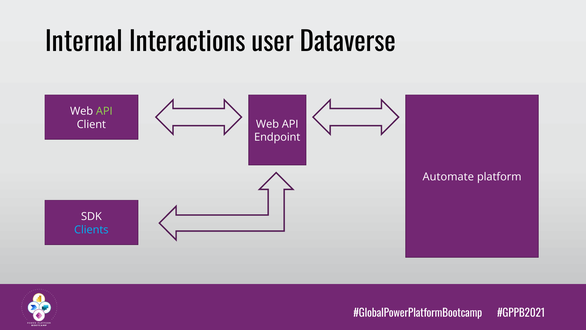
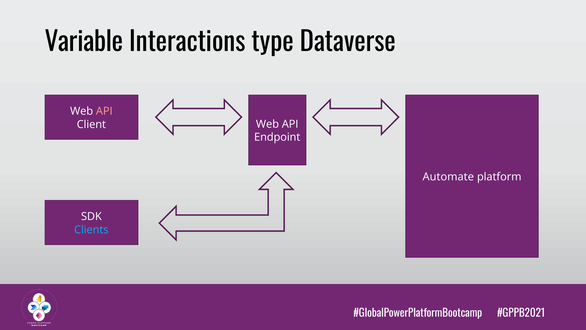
Internal: Internal -> Variable
user: user -> type
API at (104, 111) colour: light green -> pink
